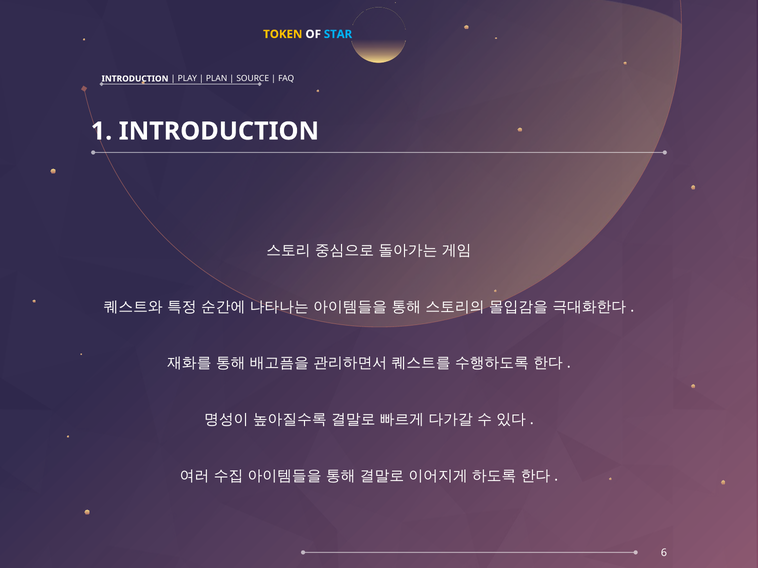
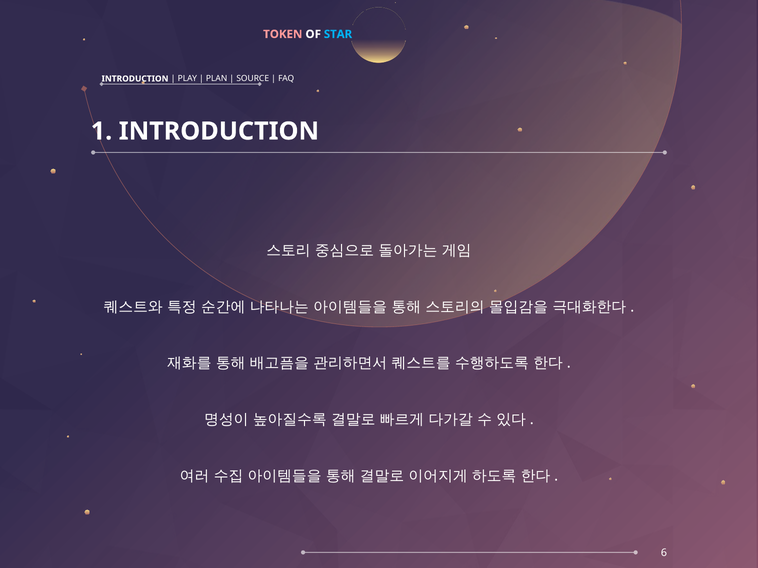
TOKEN colour: yellow -> pink
